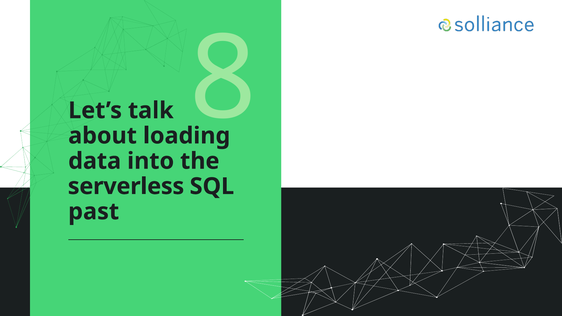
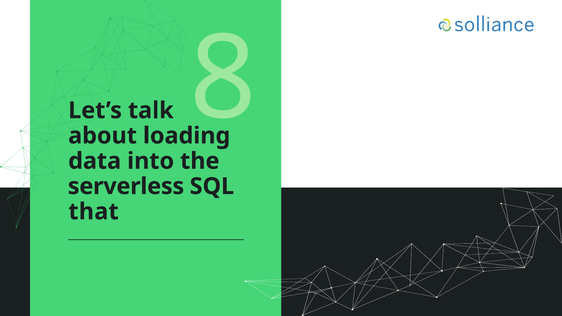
past: past -> that
